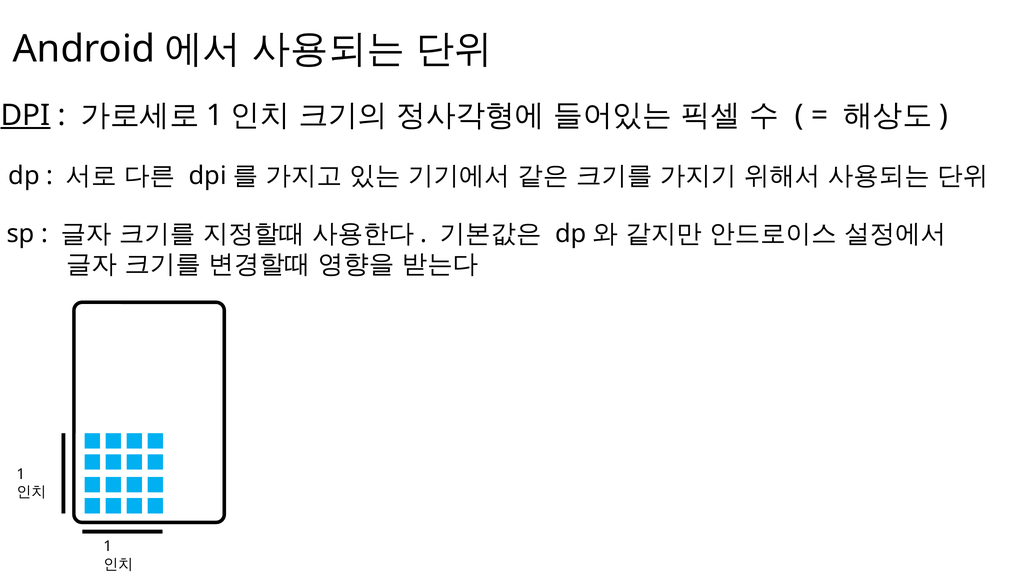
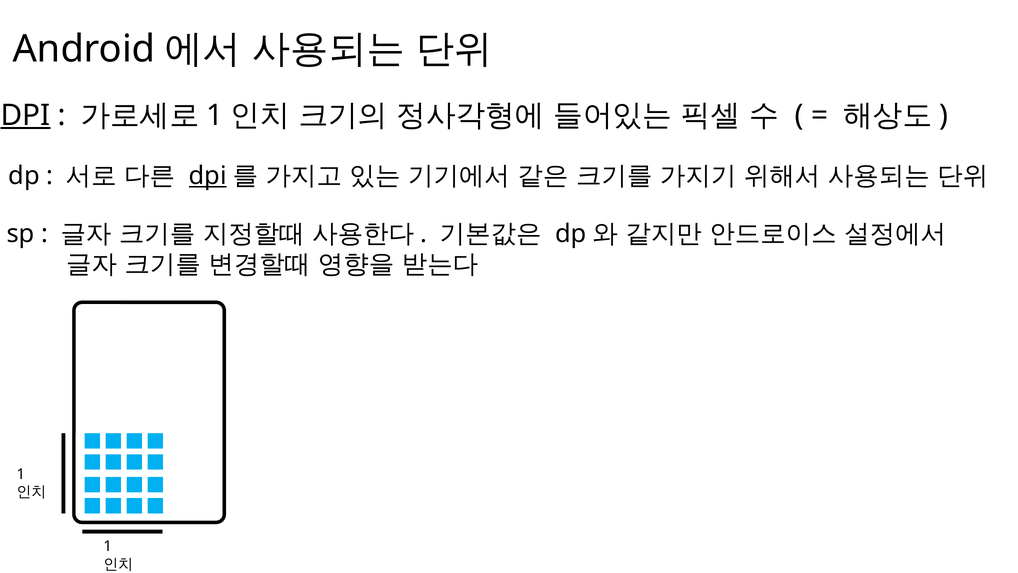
dpi at (208, 176) underline: none -> present
